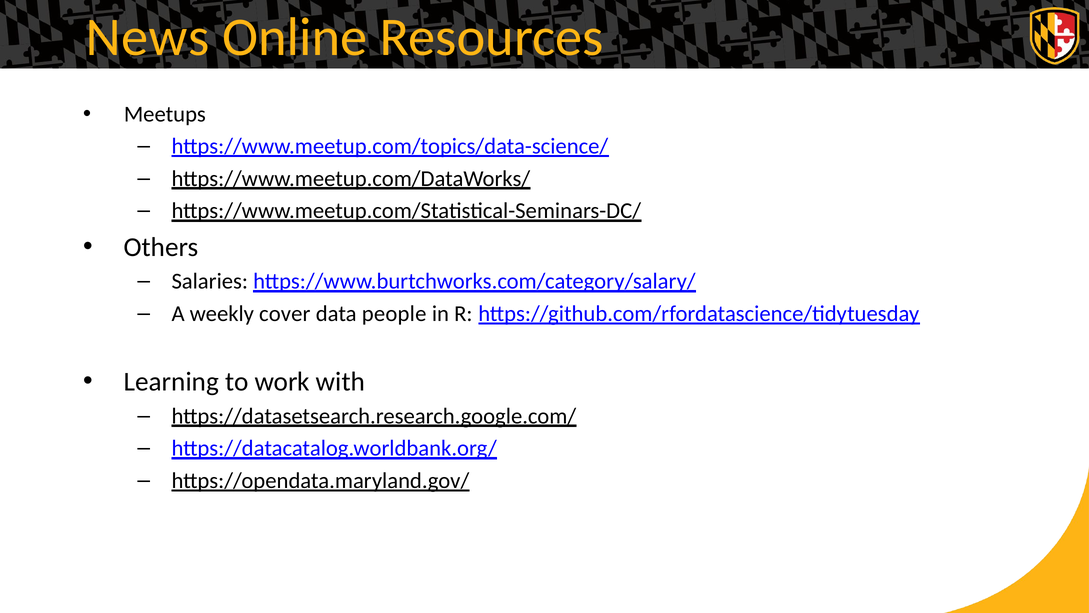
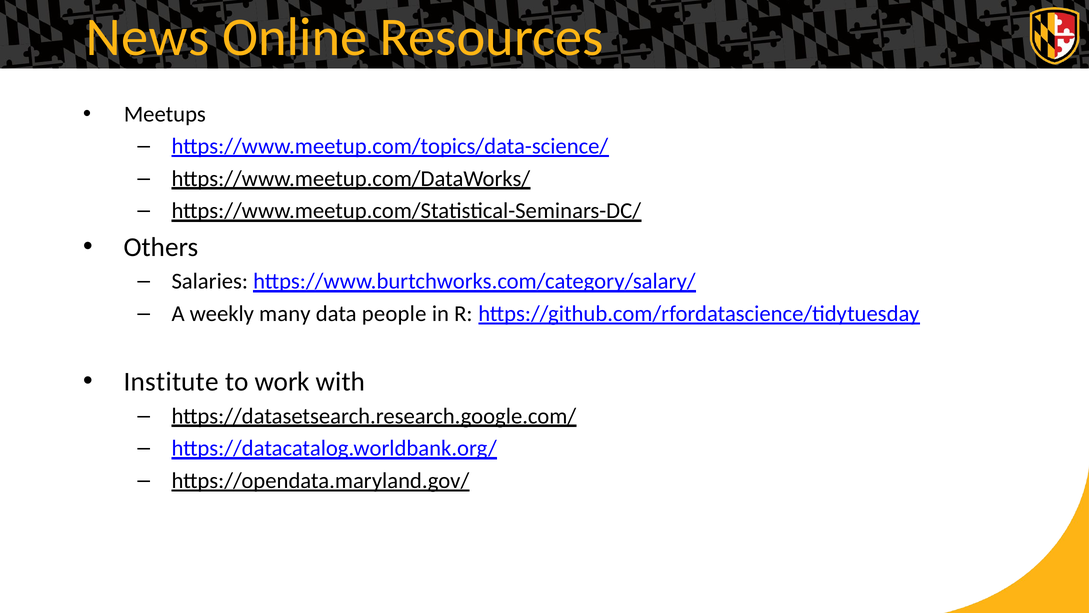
cover: cover -> many
Learning: Learning -> Institute
